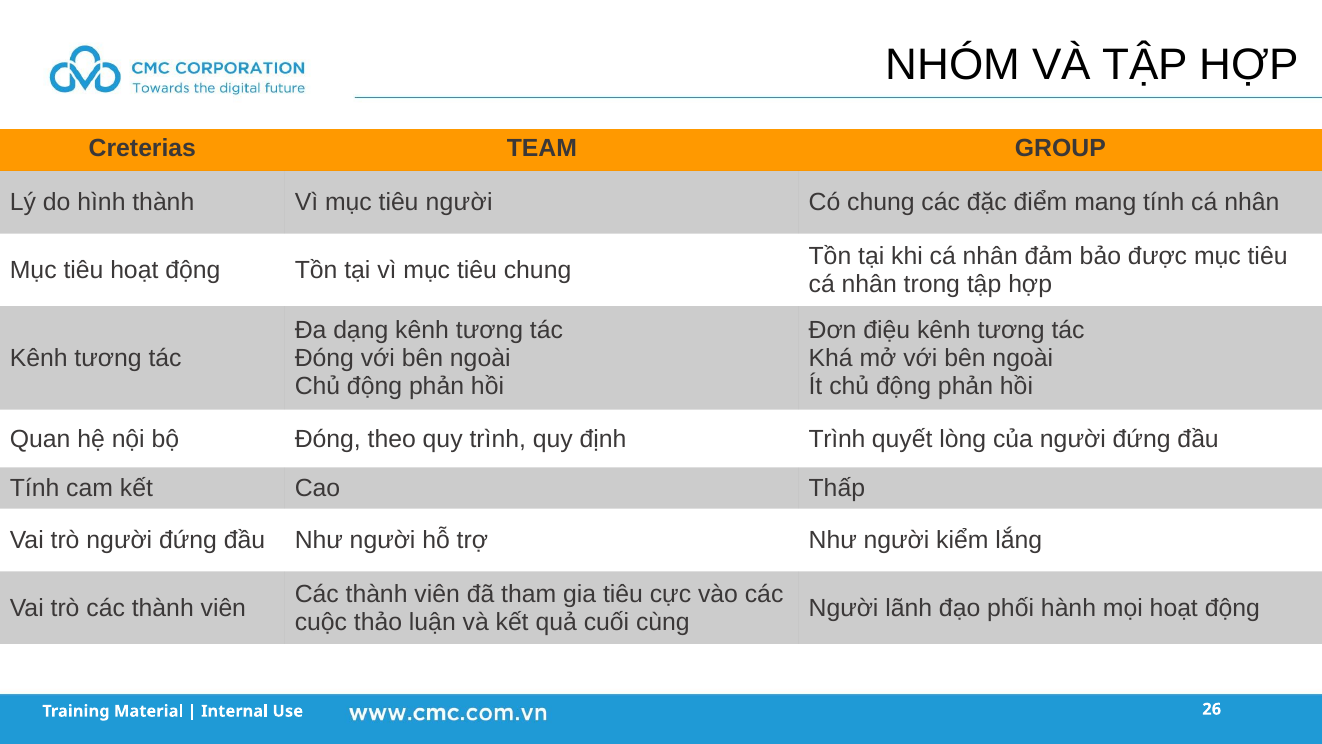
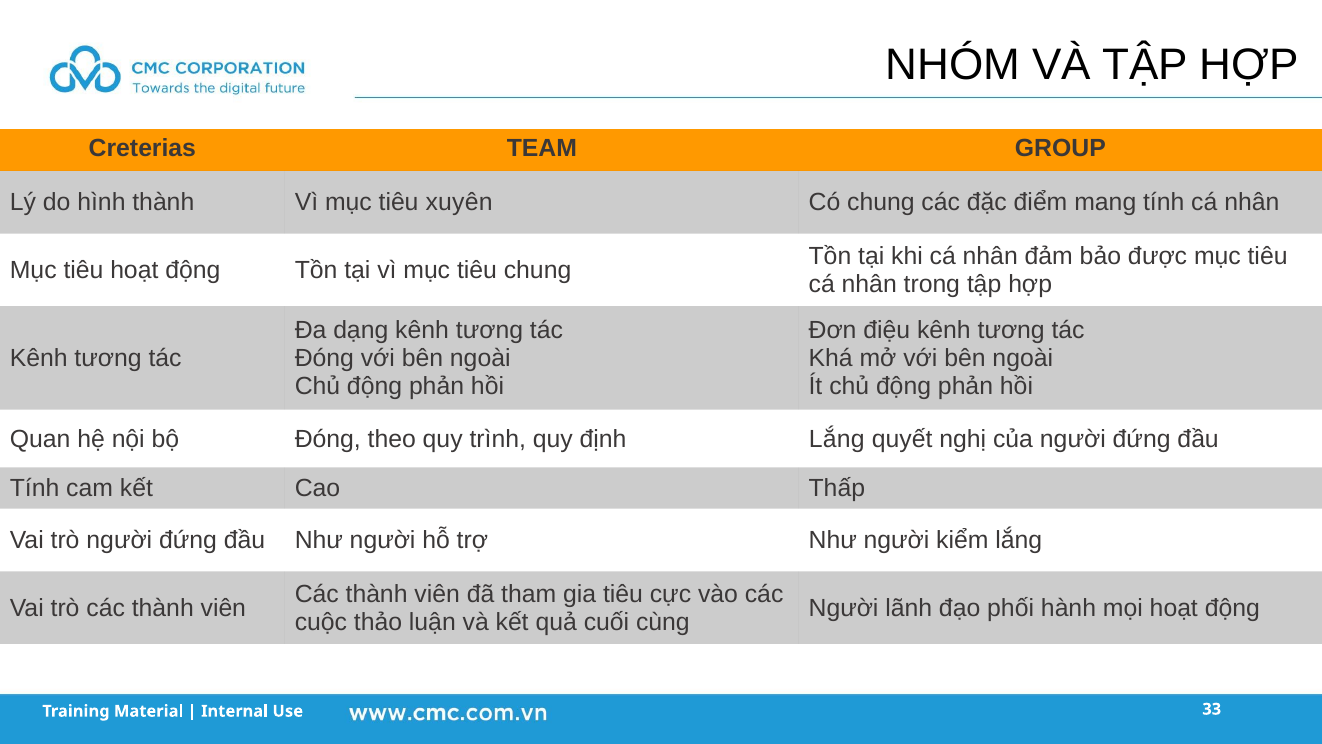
tiêu người: người -> xuyên
định Trình: Trình -> Lắng
lòng: lòng -> nghị
26: 26 -> 33
